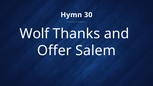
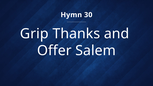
Wolf: Wolf -> Grip
